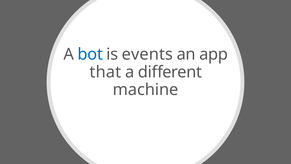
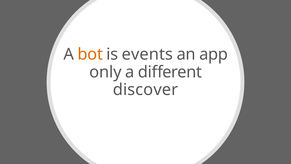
bot colour: blue -> orange
that: that -> only
machine: machine -> discover
